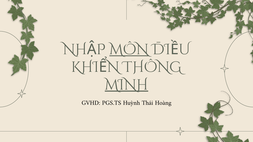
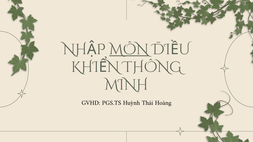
MINH underline: present -> none
